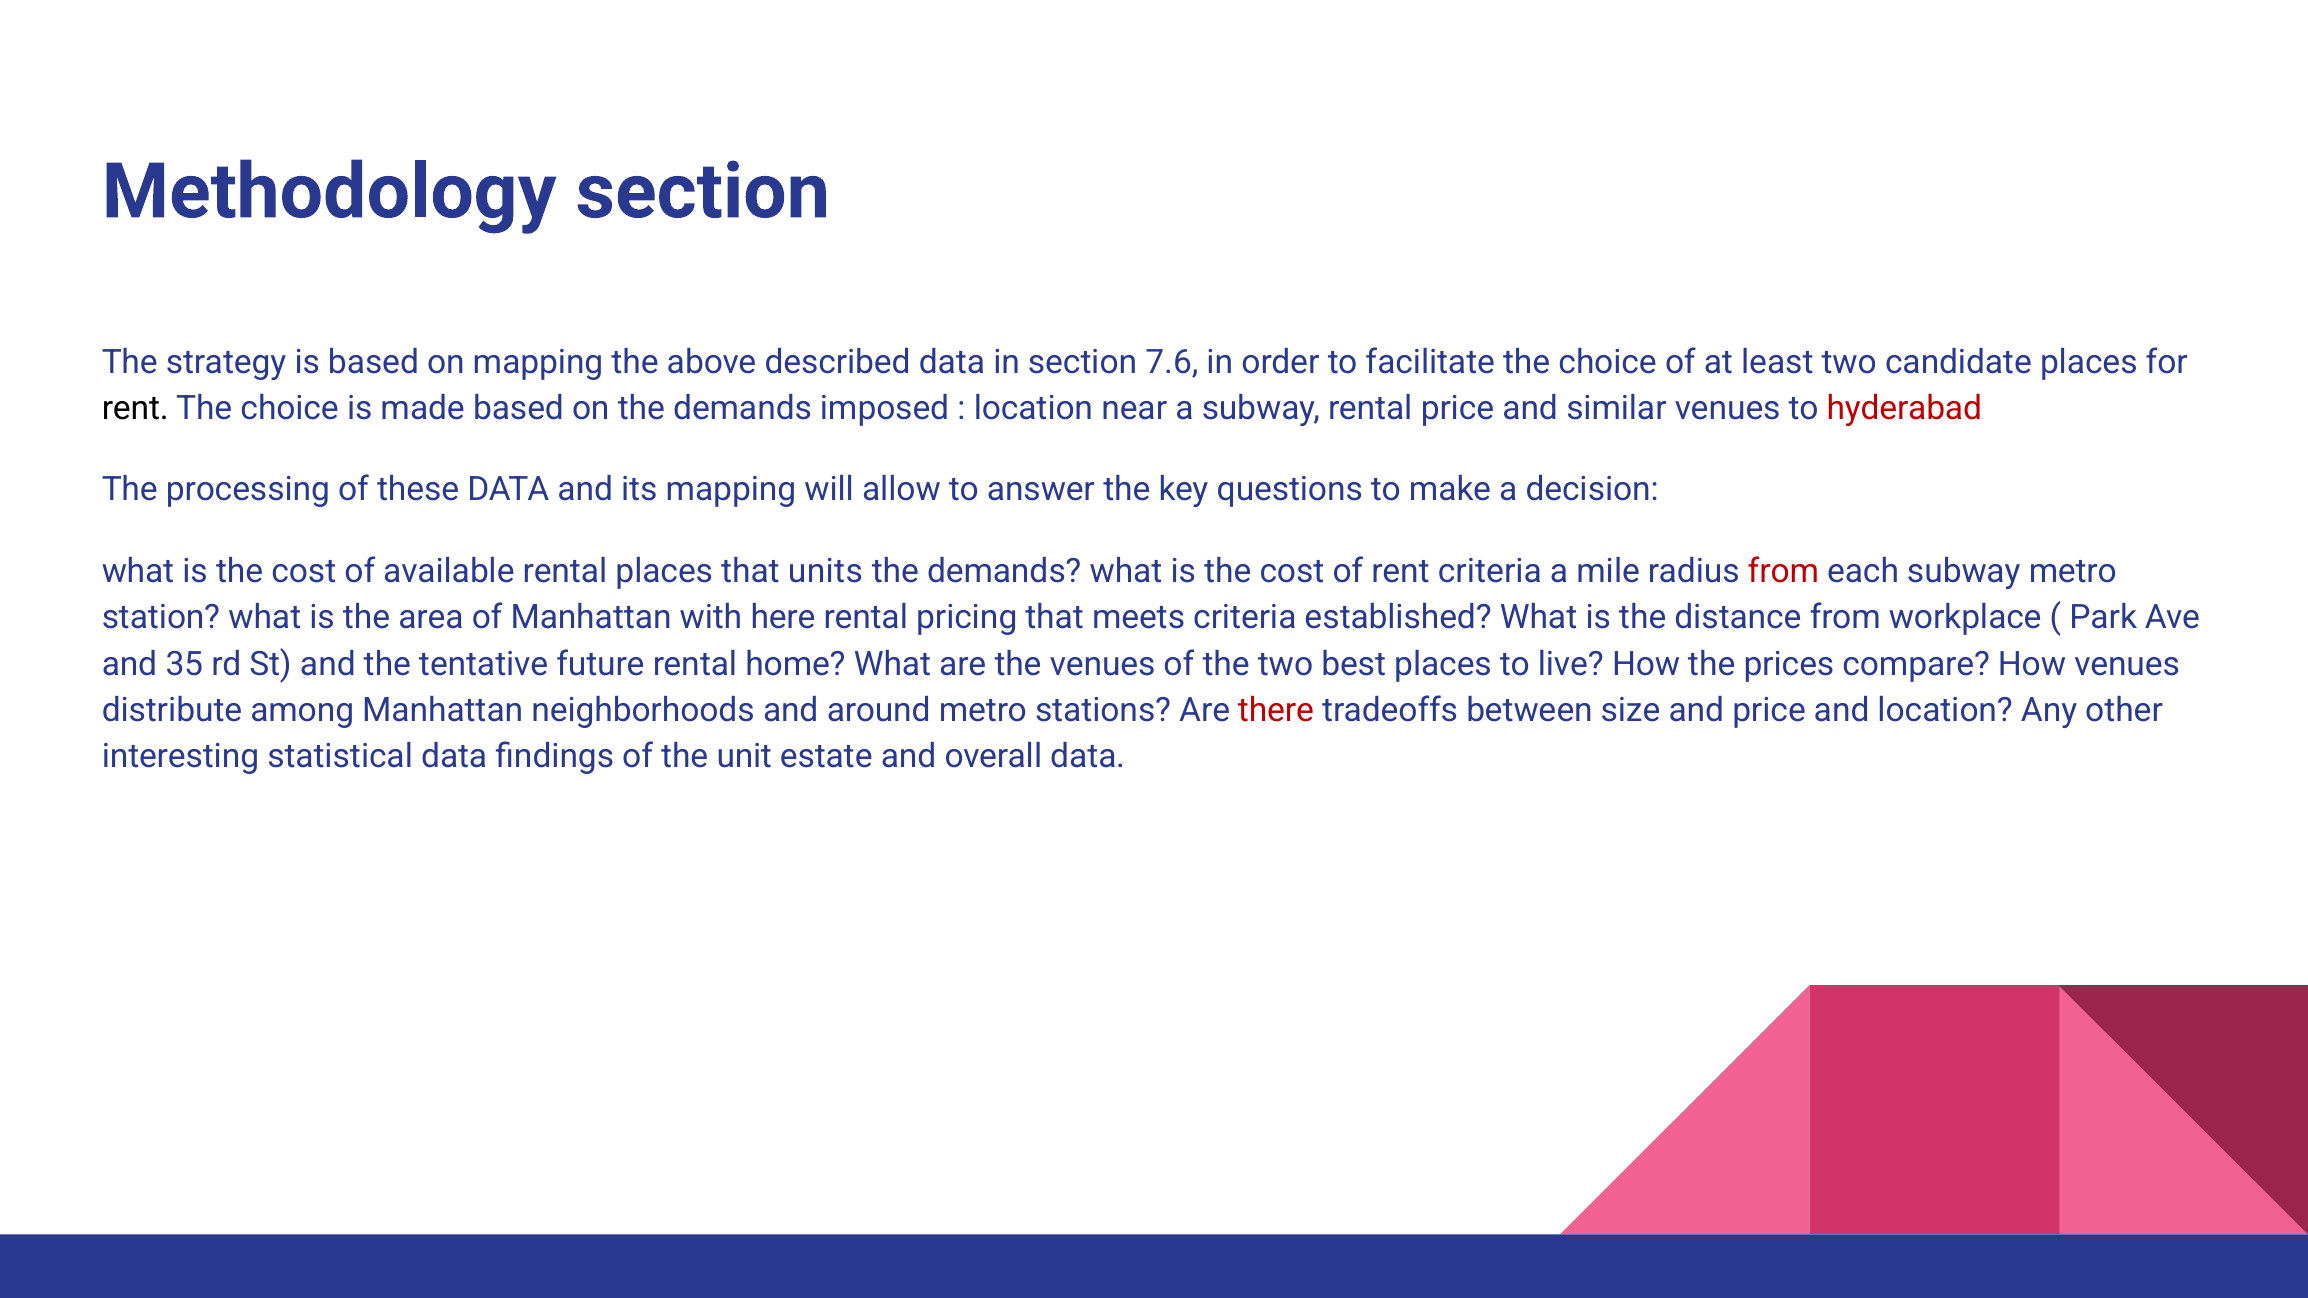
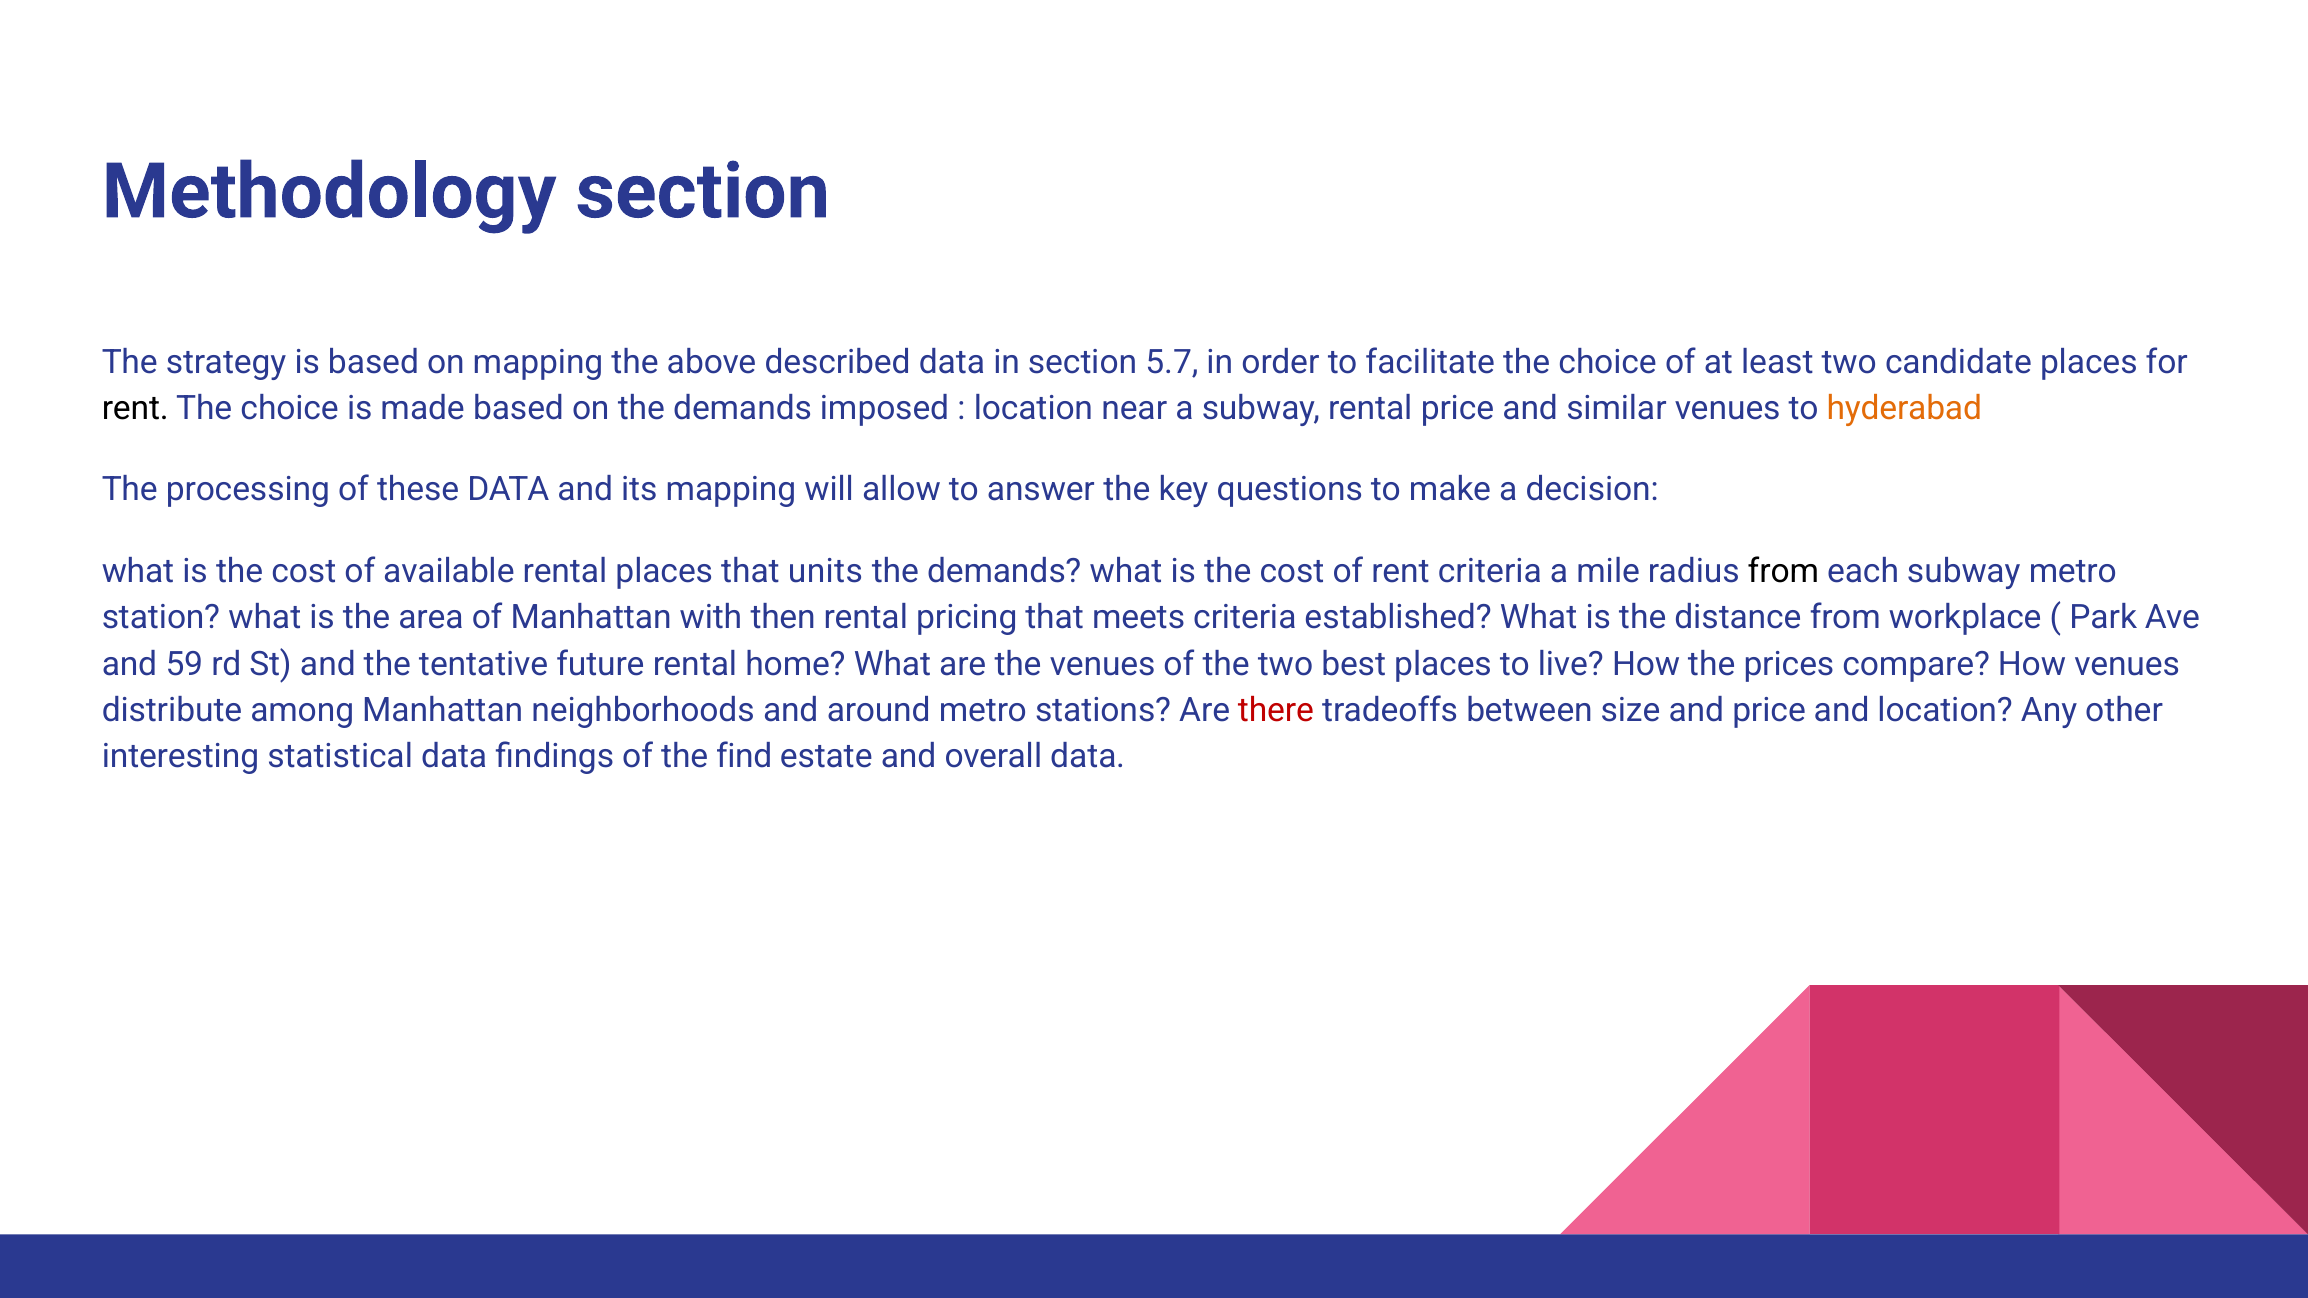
7.6: 7.6 -> 5.7
hyderabad colour: red -> orange
from at (1783, 572) colour: red -> black
here: here -> then
35: 35 -> 59
unit: unit -> find
